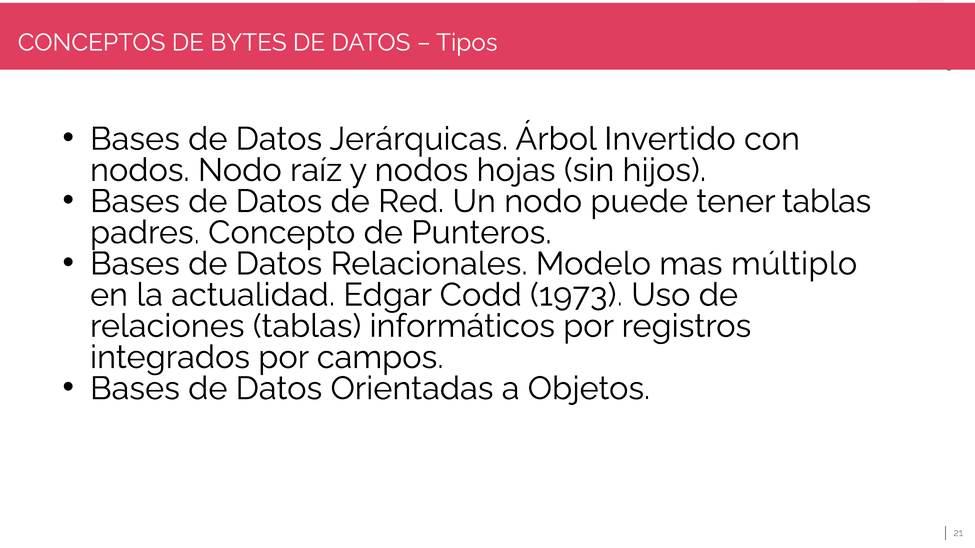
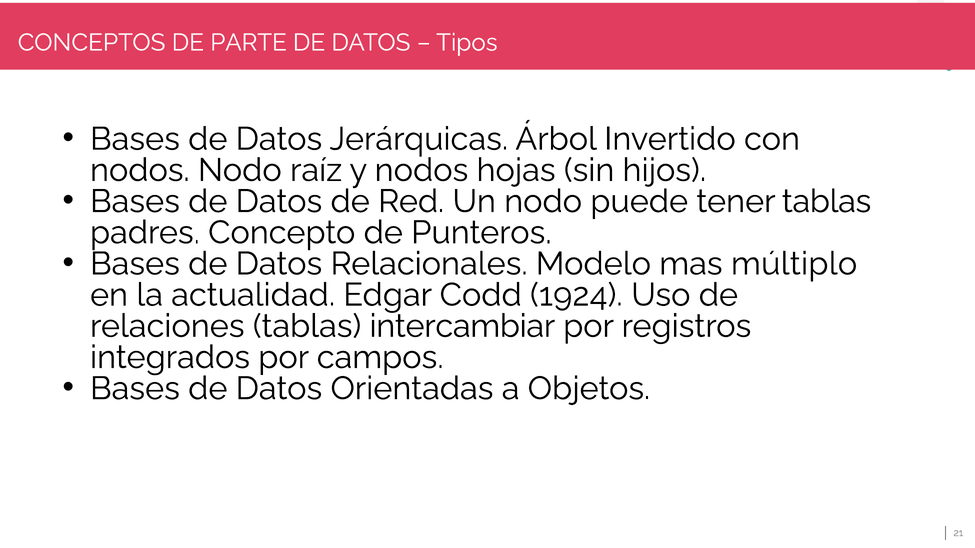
BYTES: BYTES -> PARTE
1973: 1973 -> 1924
informáticos: informáticos -> intercambiar
